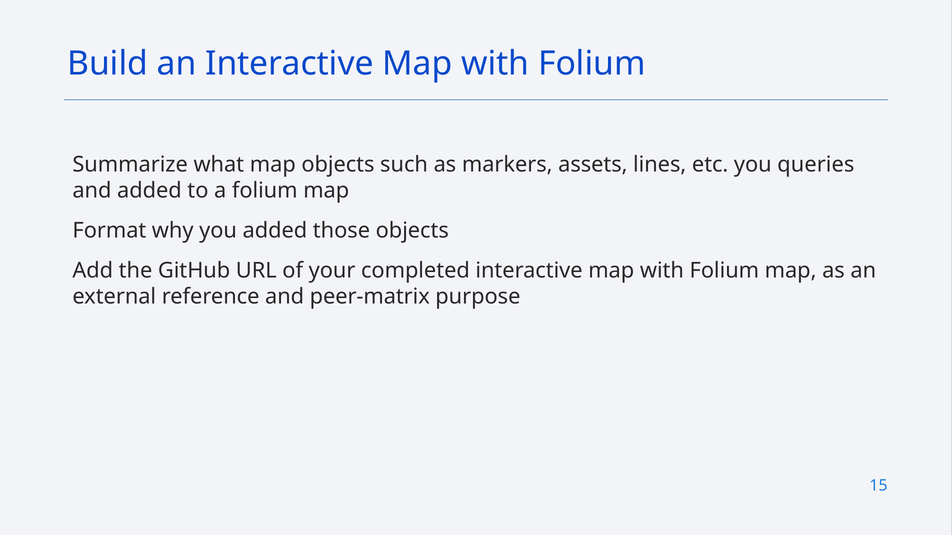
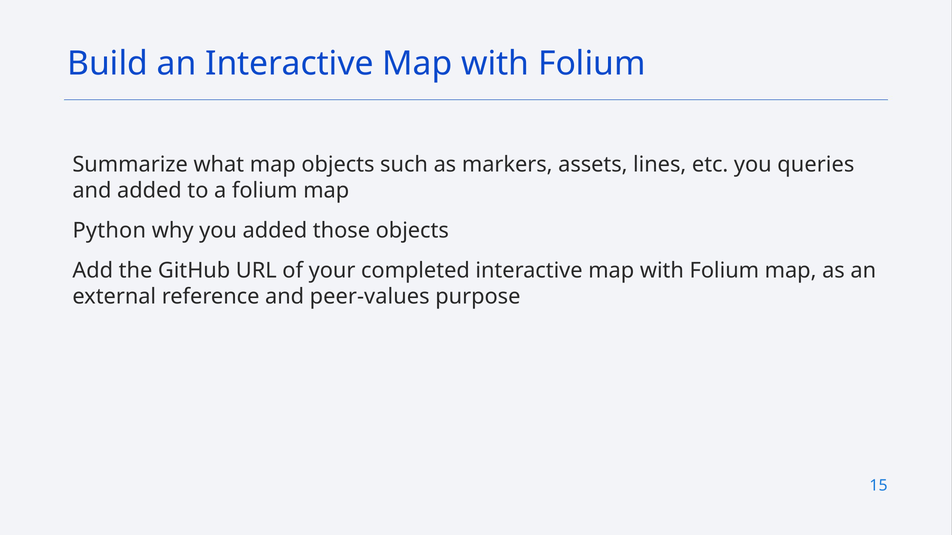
Format: Format -> Python
peer-matrix: peer-matrix -> peer-values
